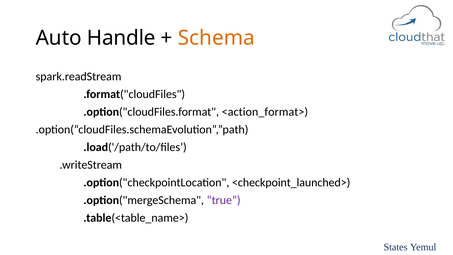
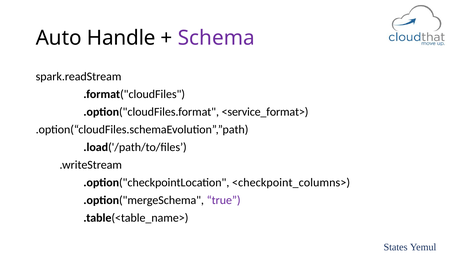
Schema colour: orange -> purple
<action_format>: <action_format> -> <service_format>
<checkpoint_launched>: <checkpoint_launched> -> <checkpoint_columns>
